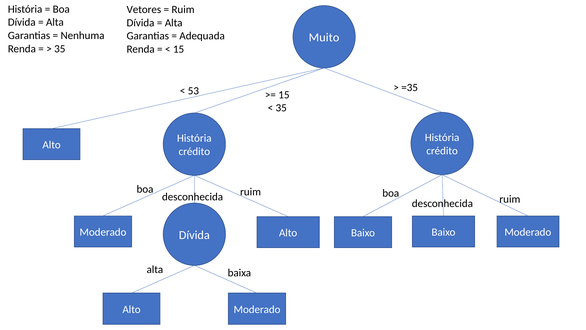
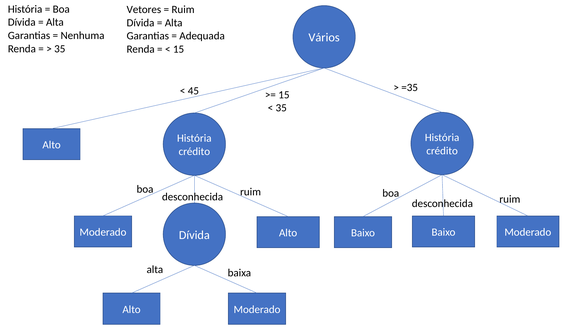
Muito: Muito -> Vários
53: 53 -> 45
